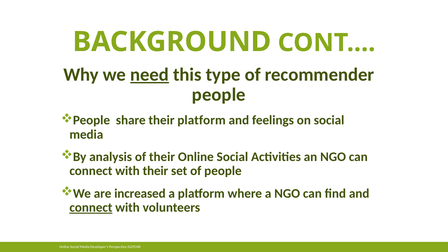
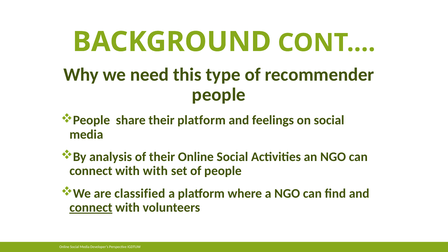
need underline: present -> none
with their: their -> with
increased: increased -> classified
